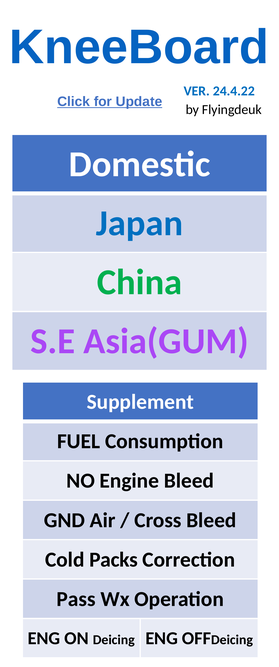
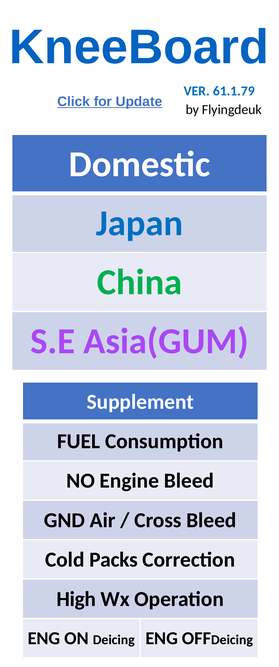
24.4.22: 24.4.22 -> 61.1.79
Pass: Pass -> High
